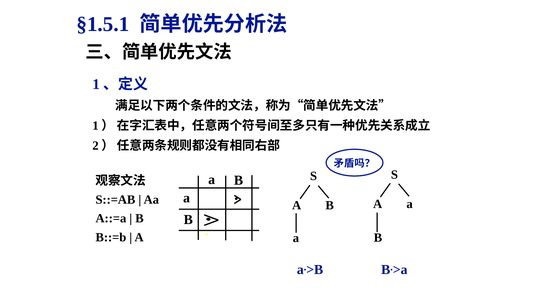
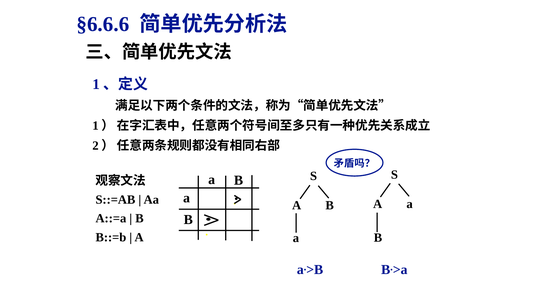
§1.5.1: §1.5.1 -> §6.6.6
